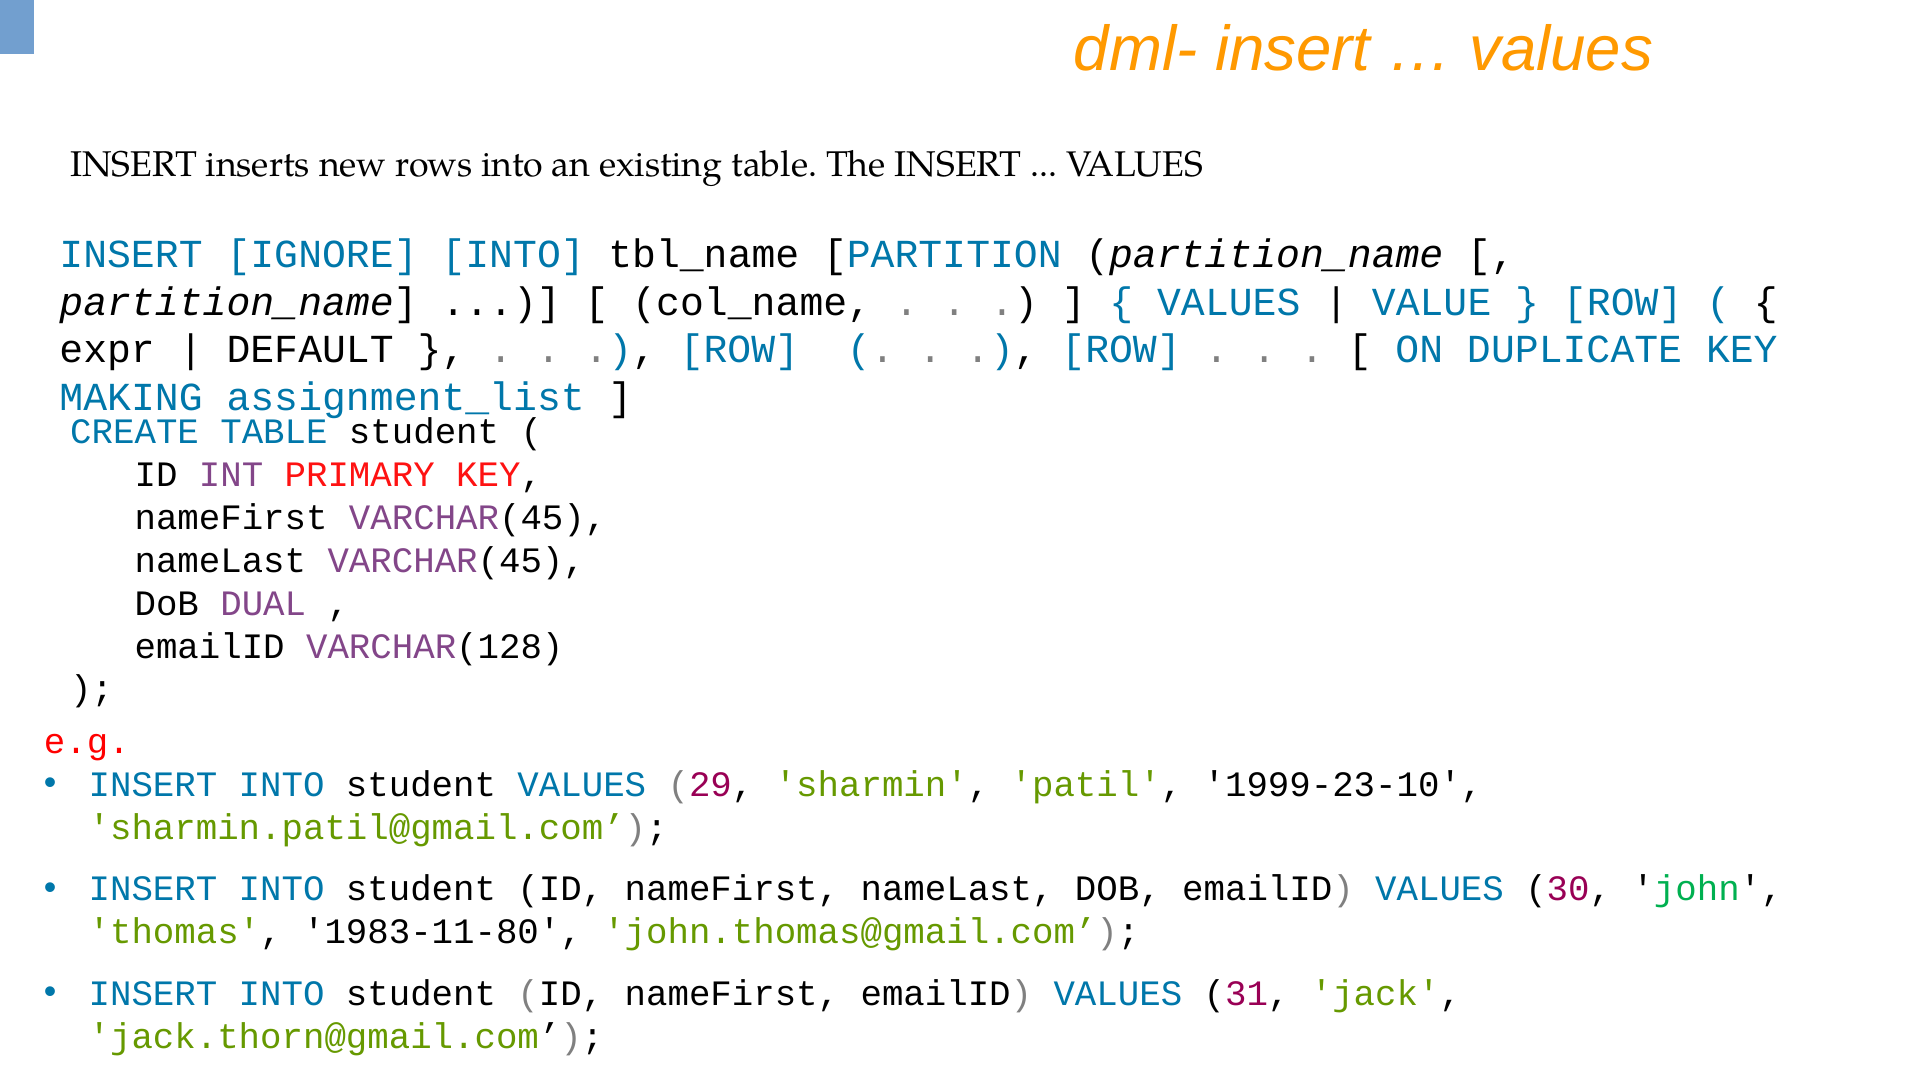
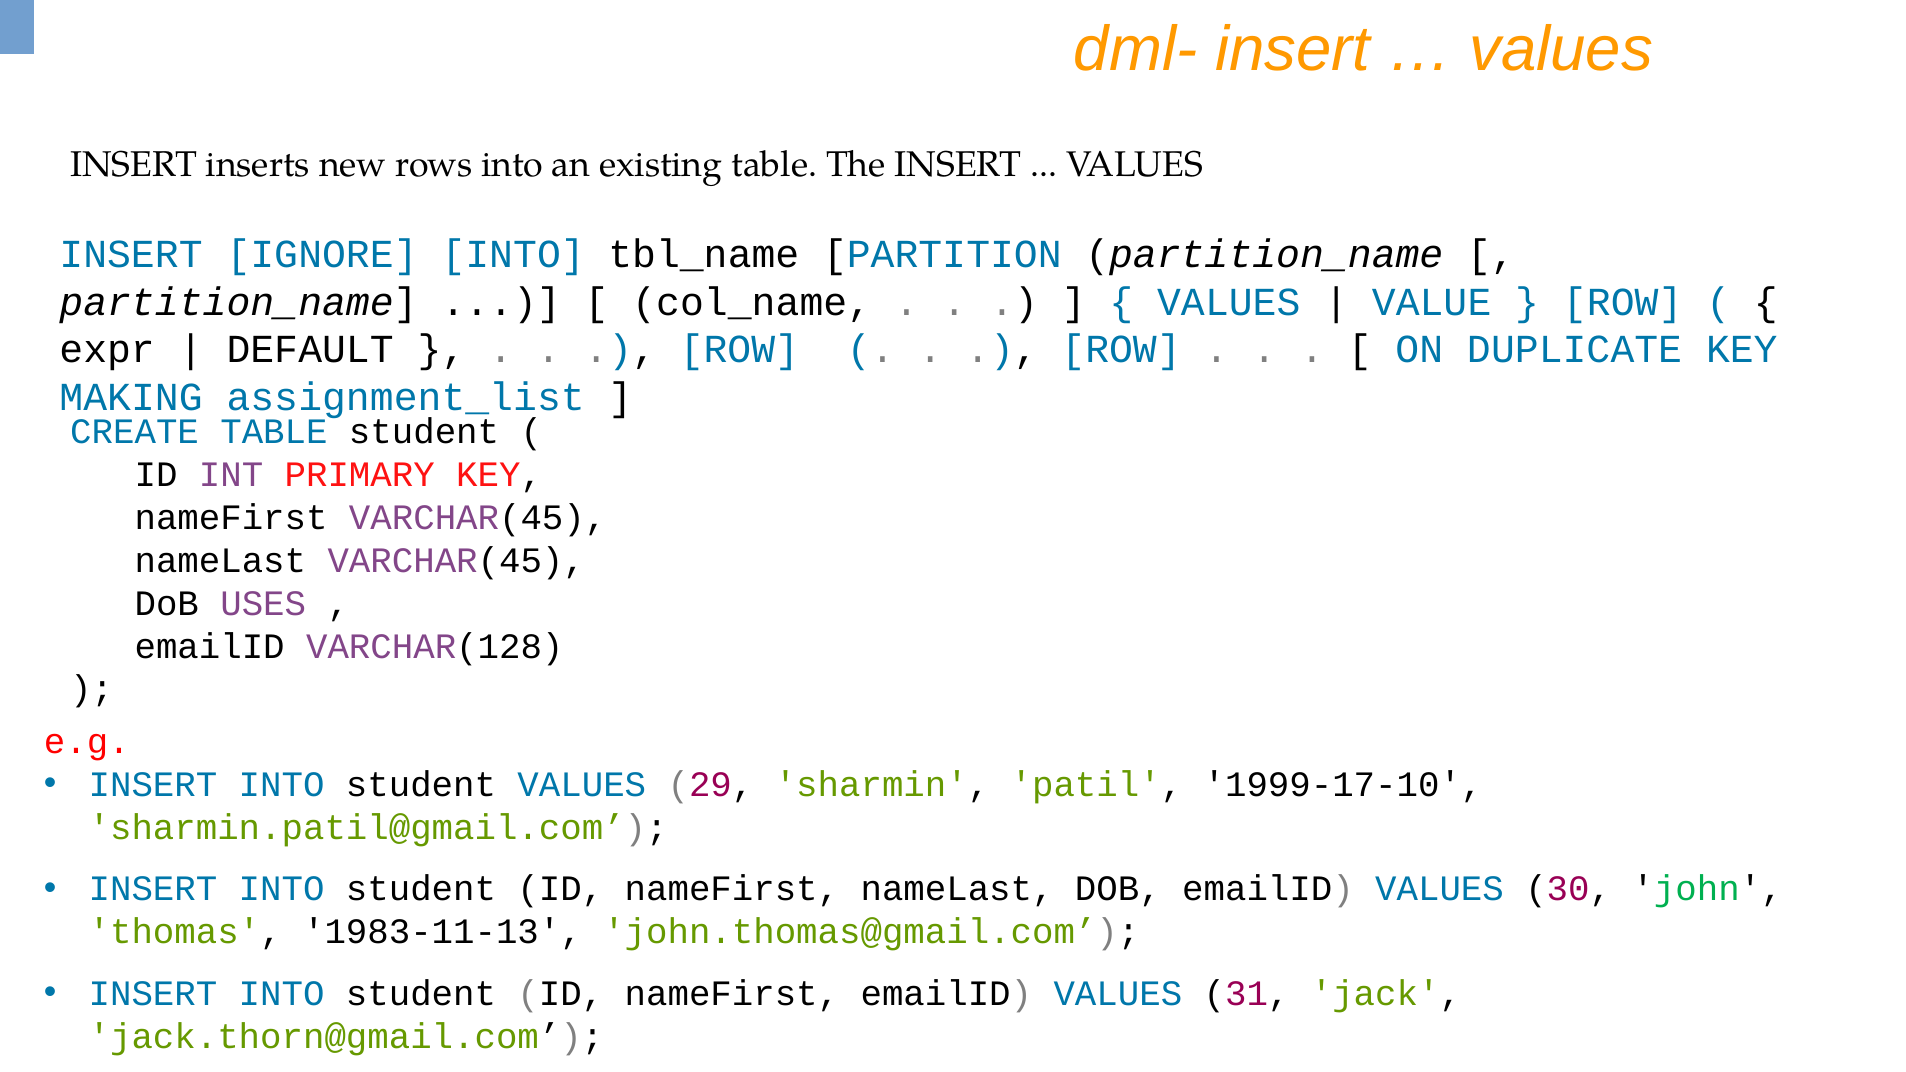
DUAL: DUAL -> USES
1999-23-10: 1999-23-10 -> 1999-17-10
1983-11-80: 1983-11-80 -> 1983-11-13
